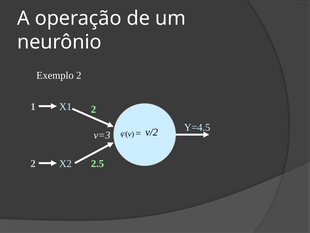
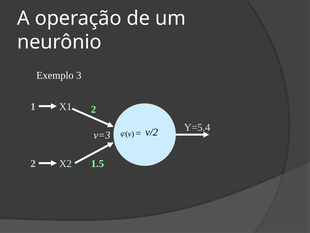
Exemplo 2: 2 -> 3
Y=4.5: Y=4.5 -> Y=5.4
2.5: 2.5 -> 1.5
